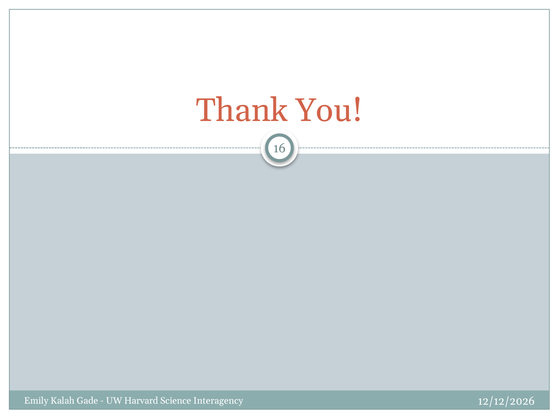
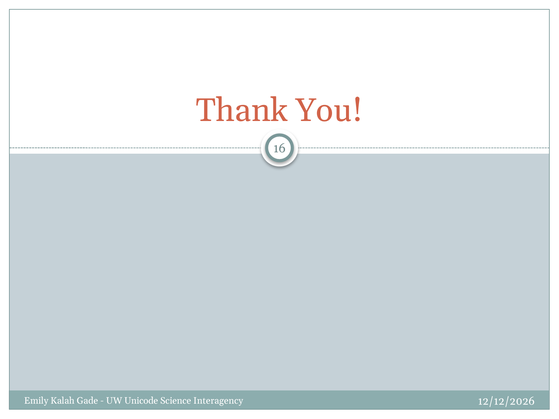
Harvard: Harvard -> Unicode
